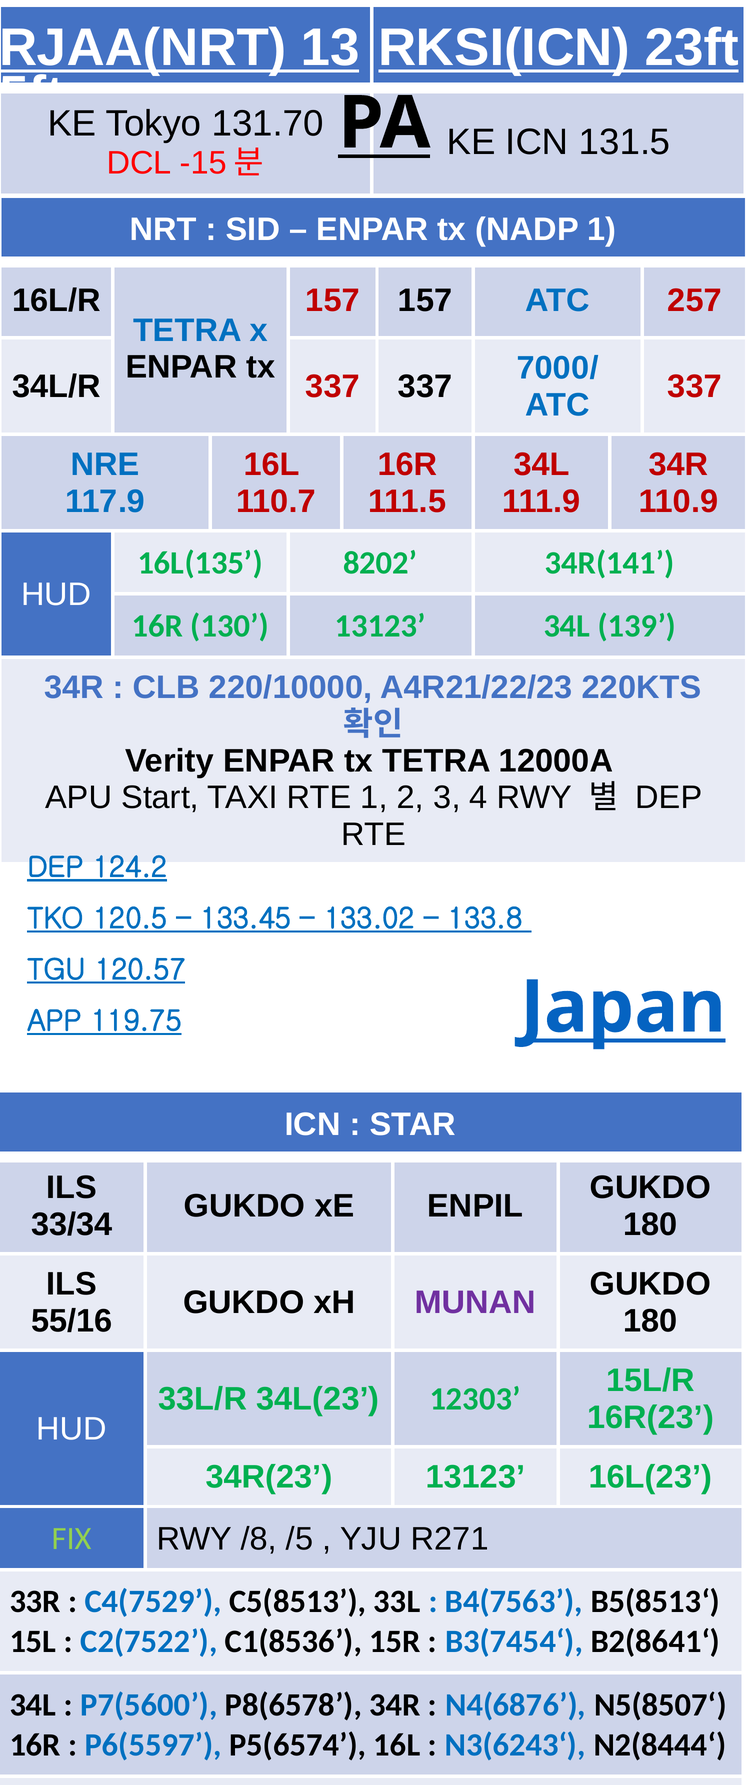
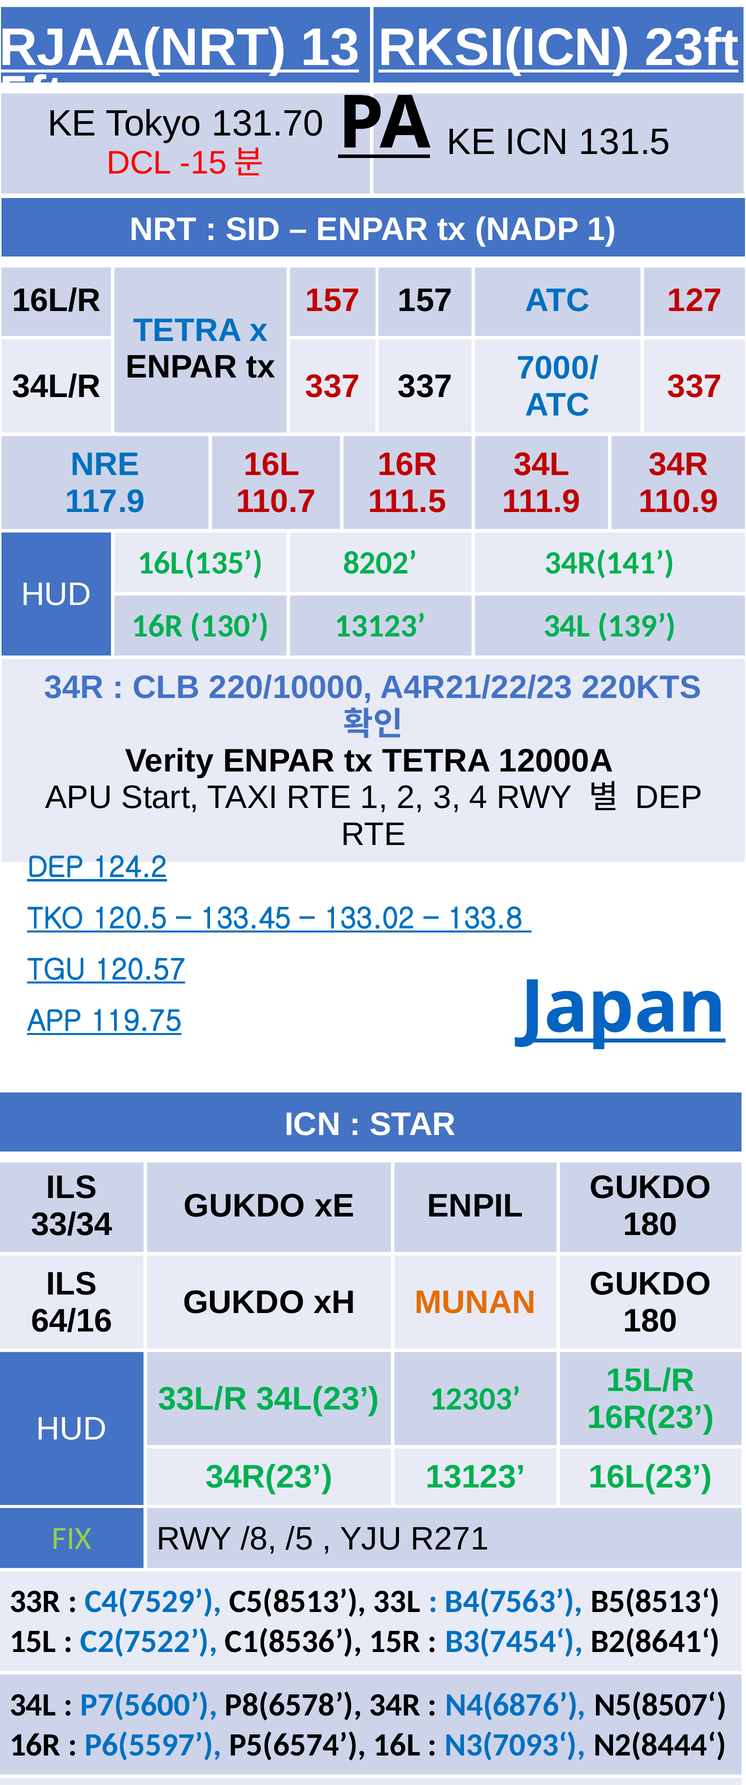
257: 257 -> 127
MUNAN colour: purple -> orange
55/16: 55/16 -> 64/16
N3(6243‘: N3(6243‘ -> N3(7093‘
